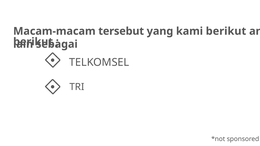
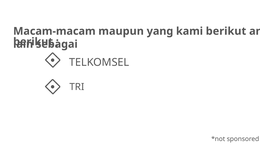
tersebut: tersebut -> maupun
